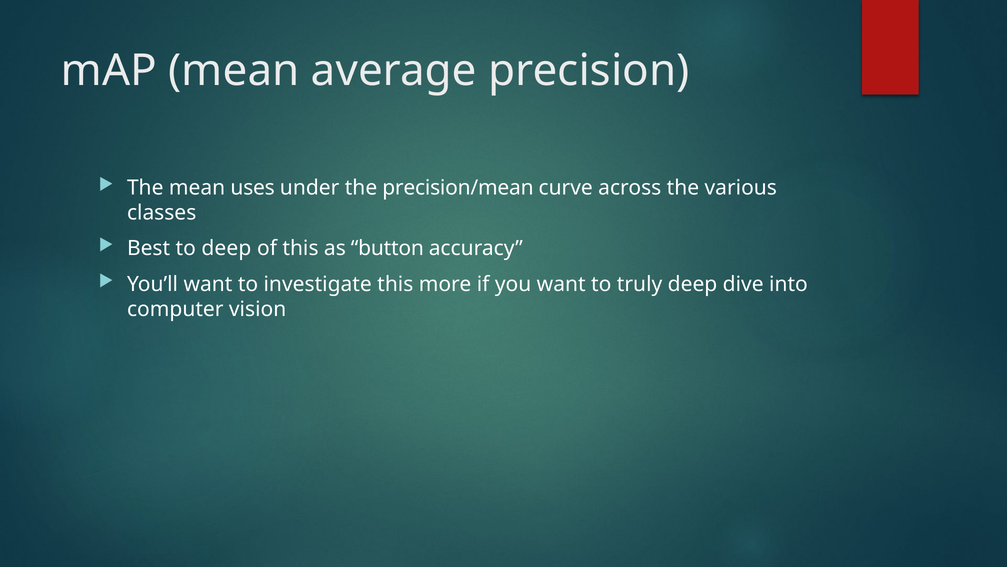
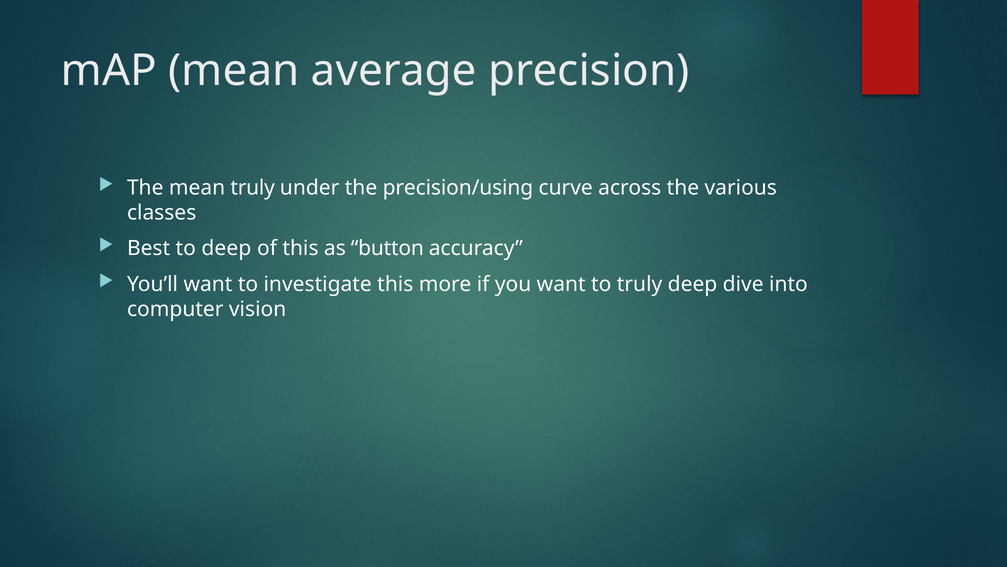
mean uses: uses -> truly
precision/mean: precision/mean -> precision/using
